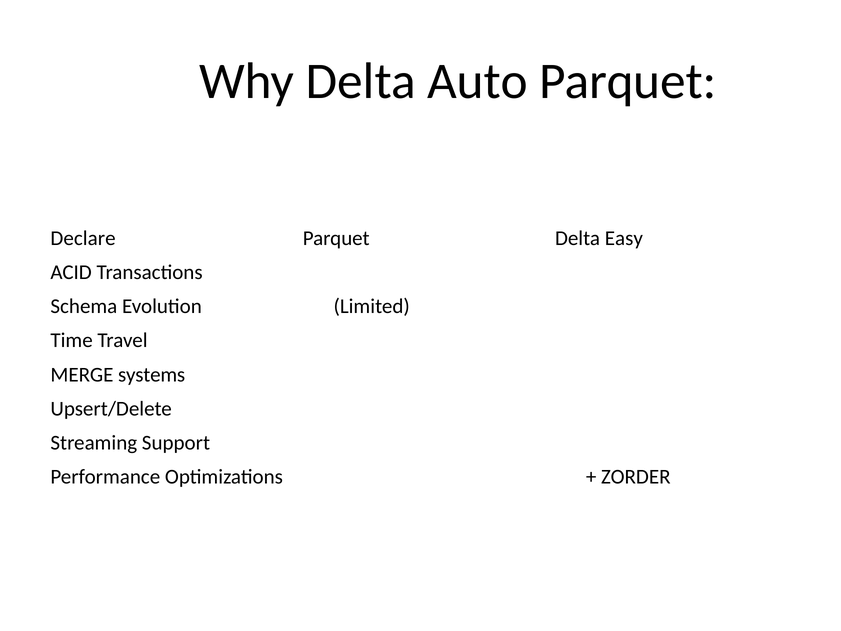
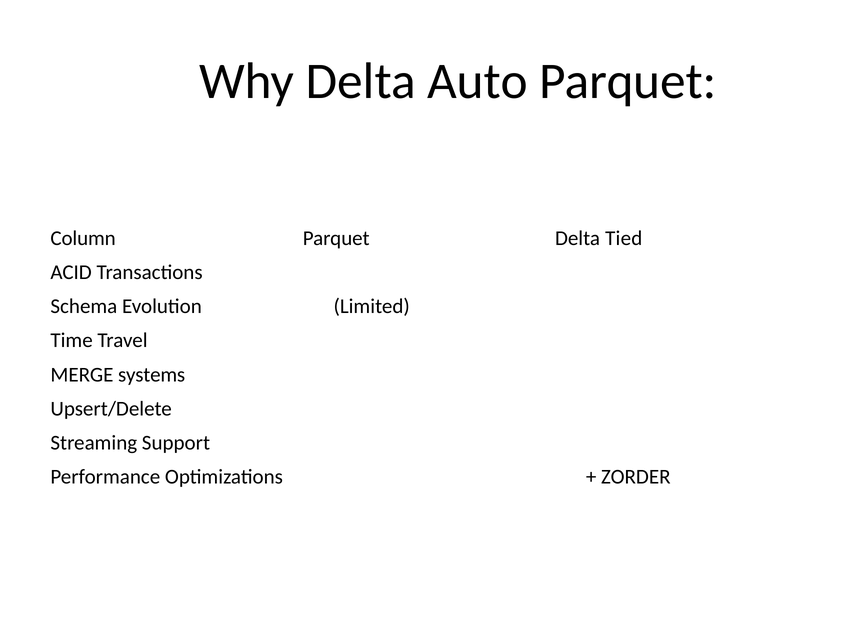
Declare: Declare -> Column
Easy: Easy -> Tied
